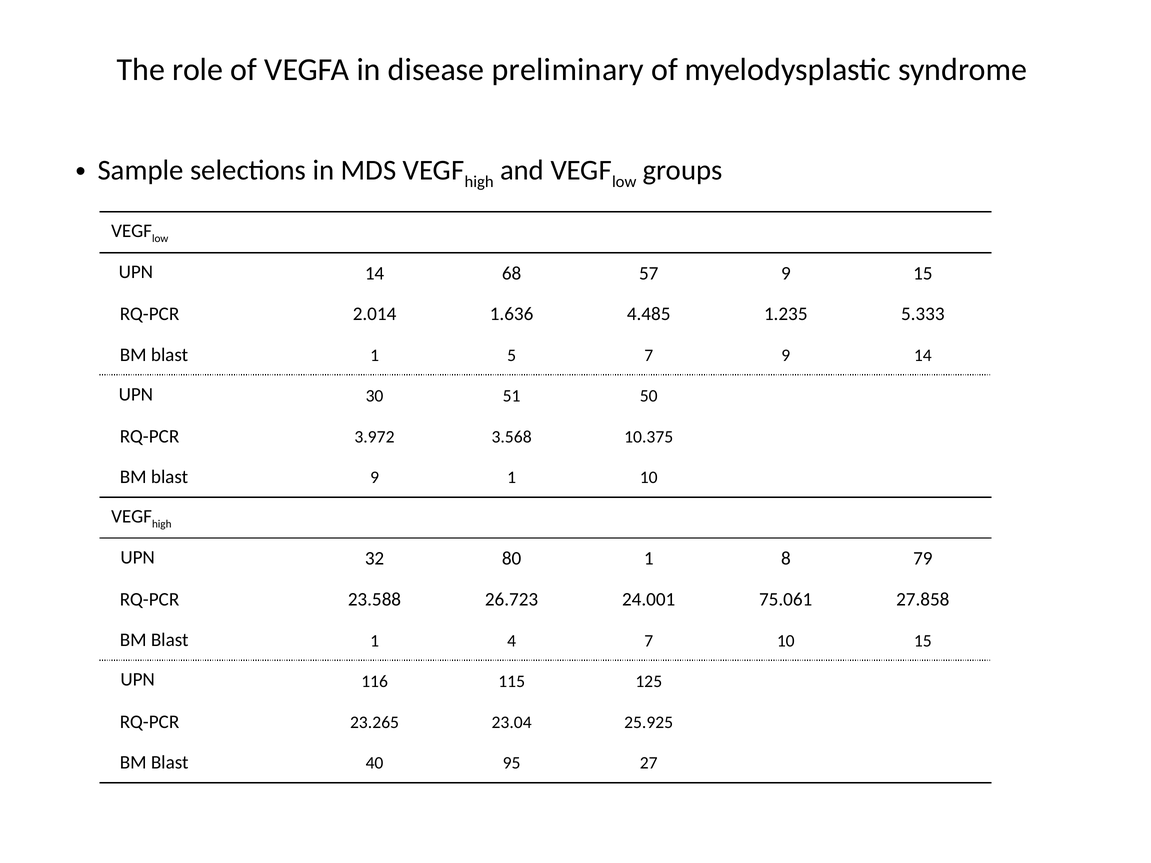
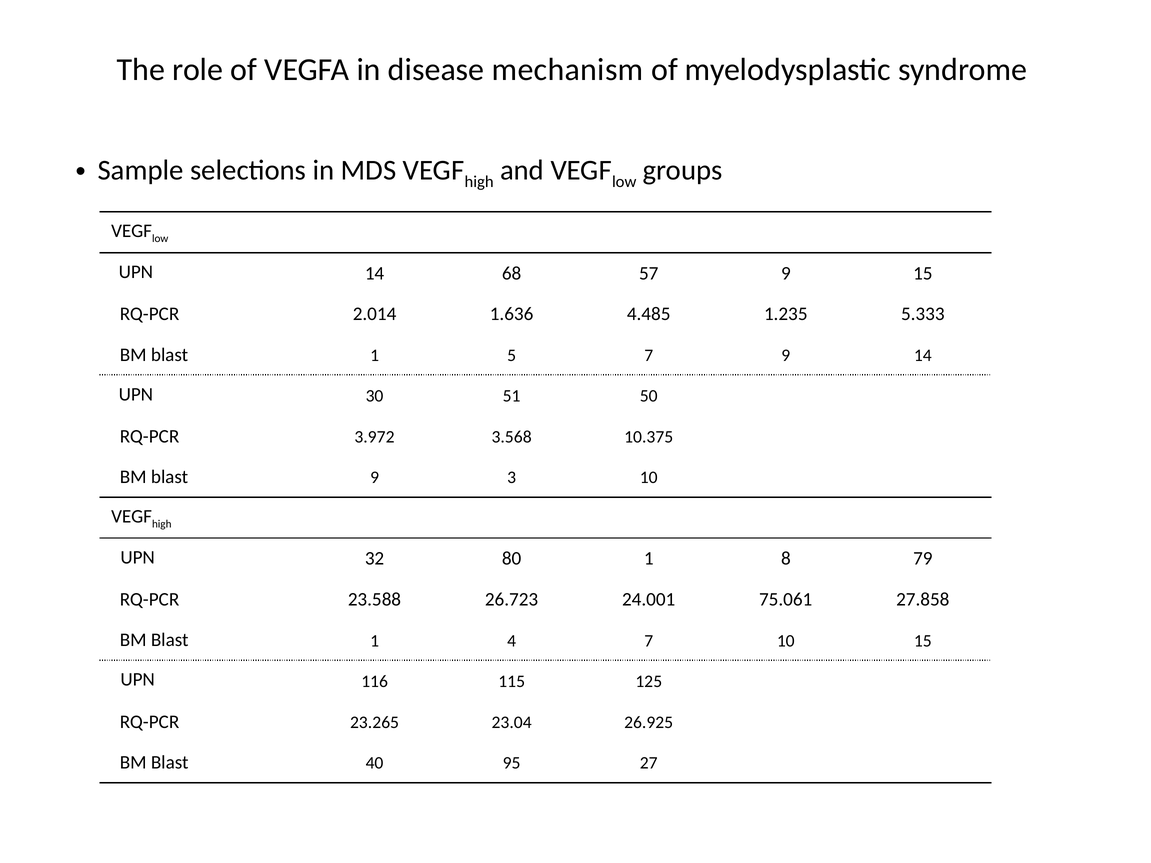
preliminary: preliminary -> mechanism
9 1: 1 -> 3
25.925: 25.925 -> 26.925
